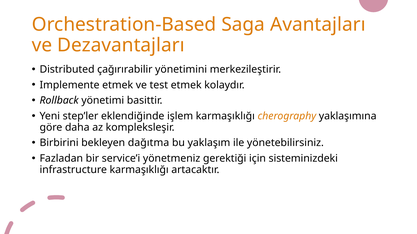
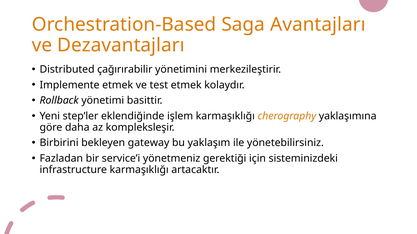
dağıtma: dağıtma -> gateway
